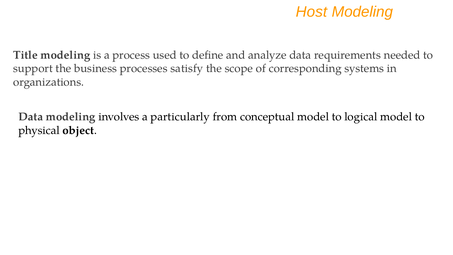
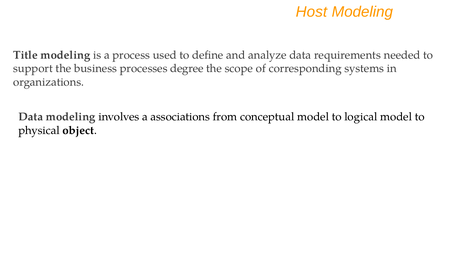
satisfy: satisfy -> degree
particularly: particularly -> associations
